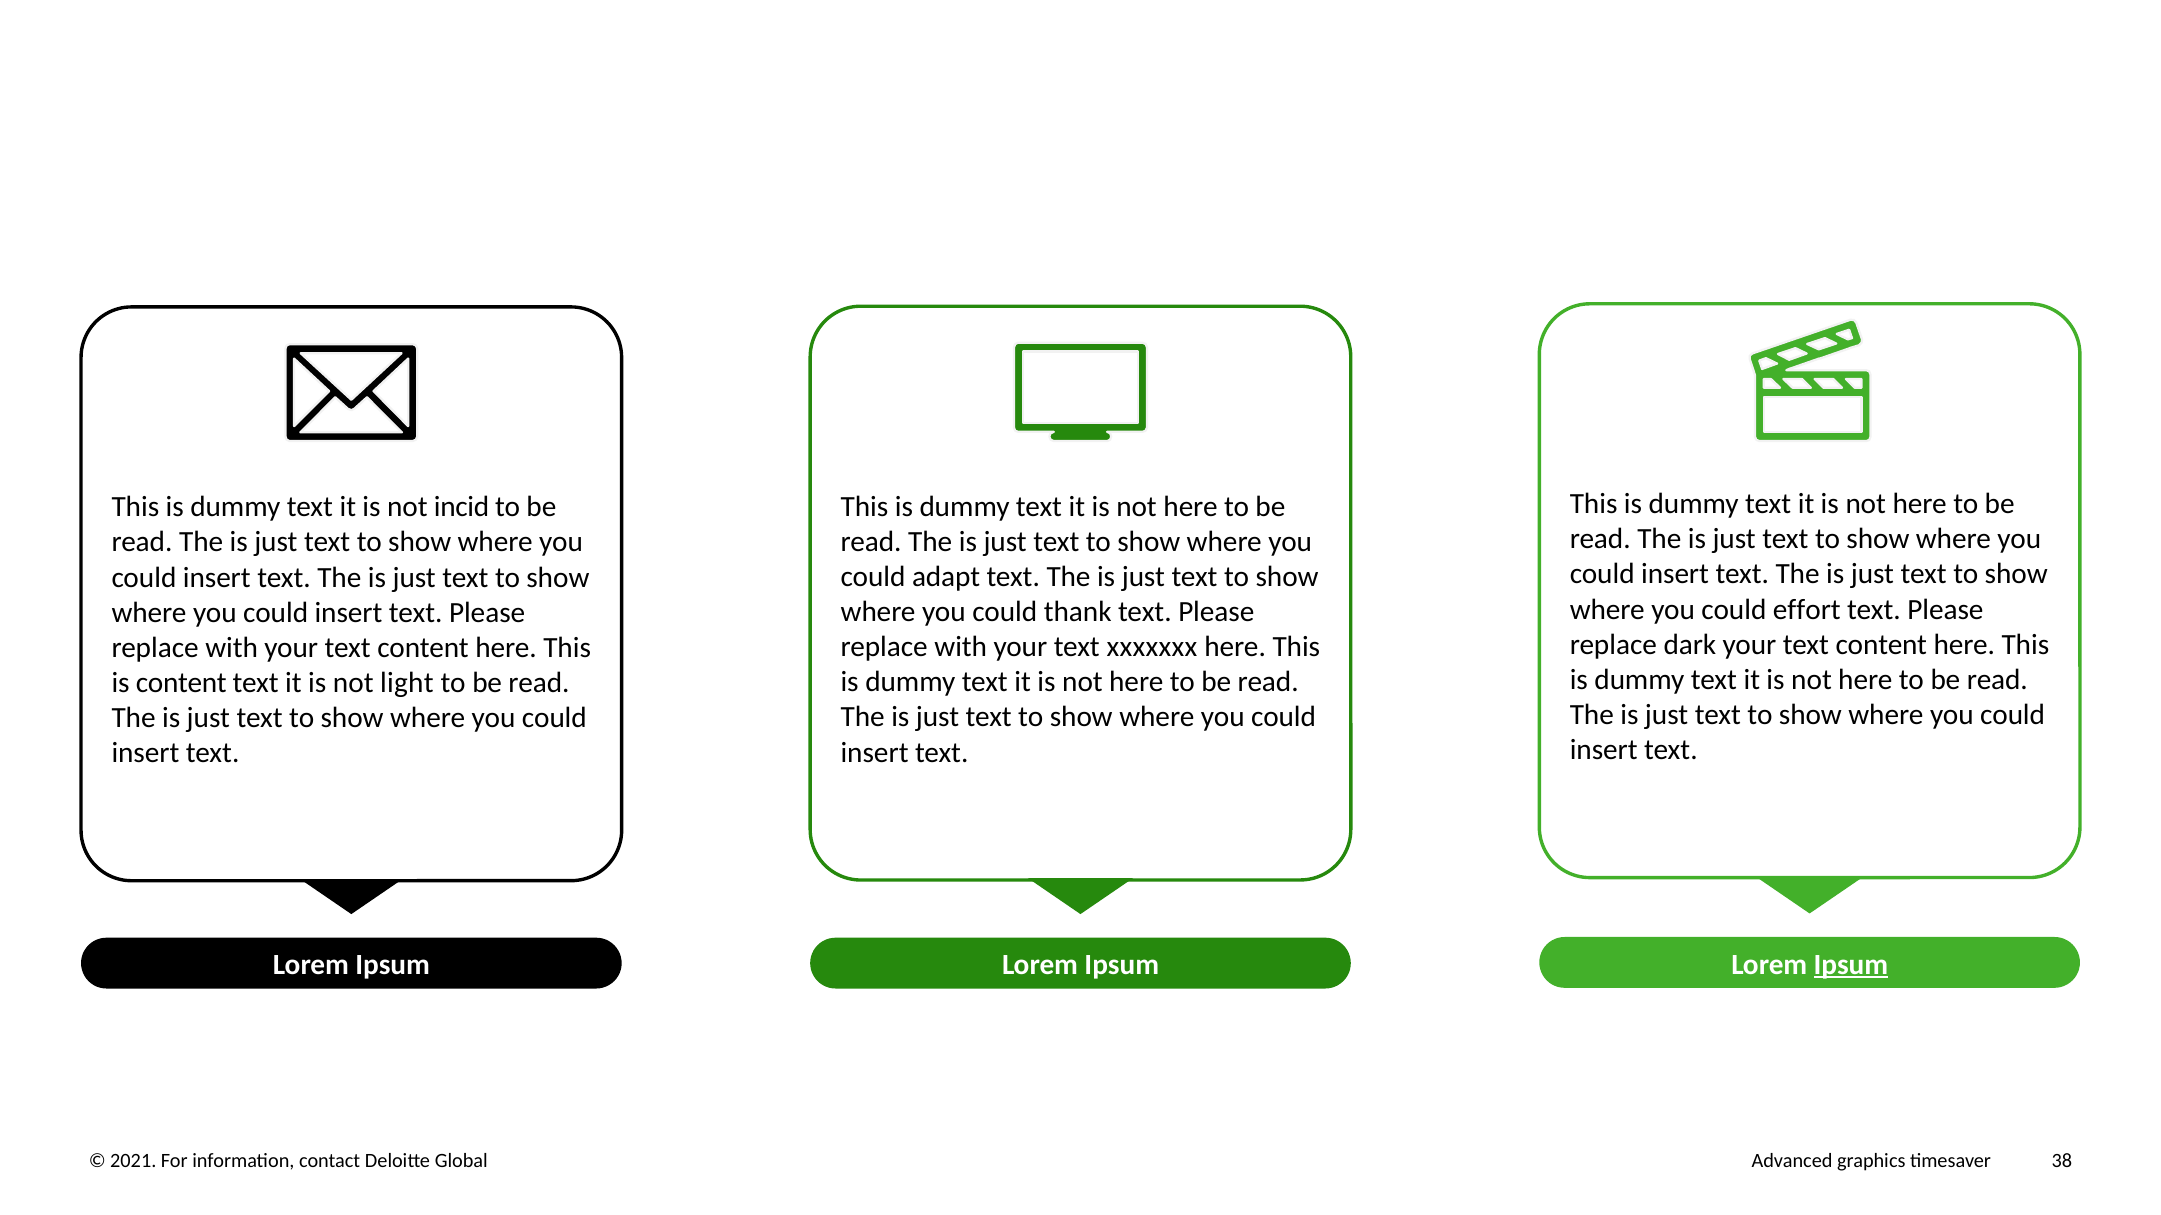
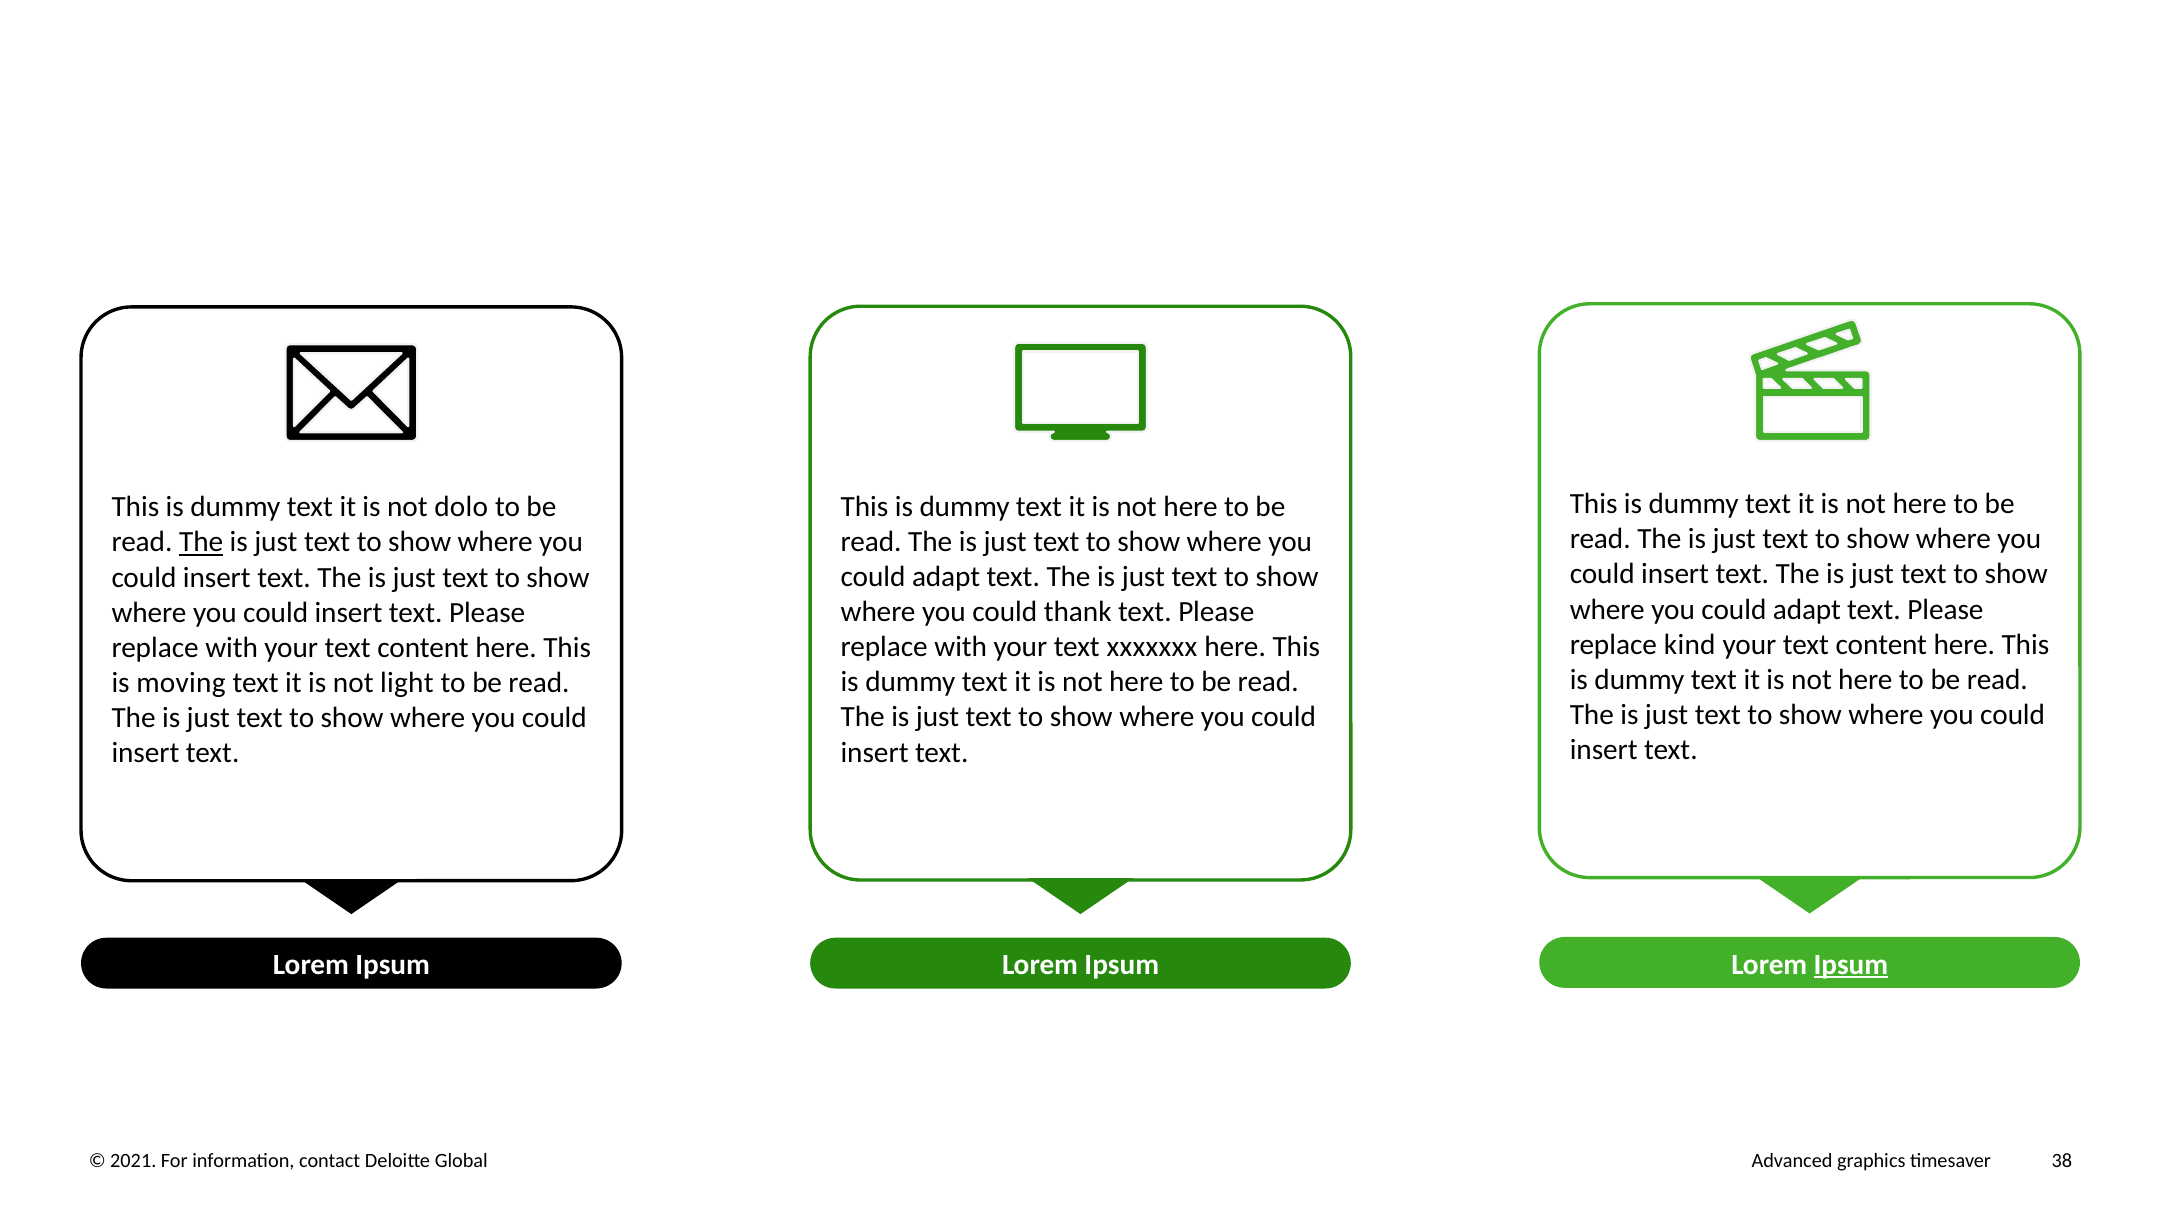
incid: incid -> dolo
The at (201, 543) underline: none -> present
effort at (1807, 610): effort -> adapt
dark: dark -> kind
is content: content -> moving
